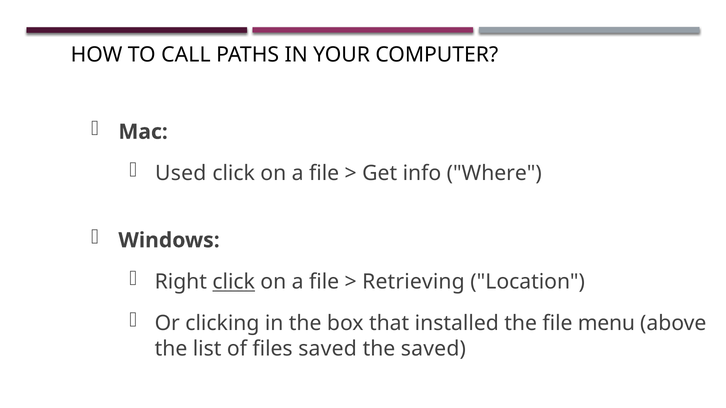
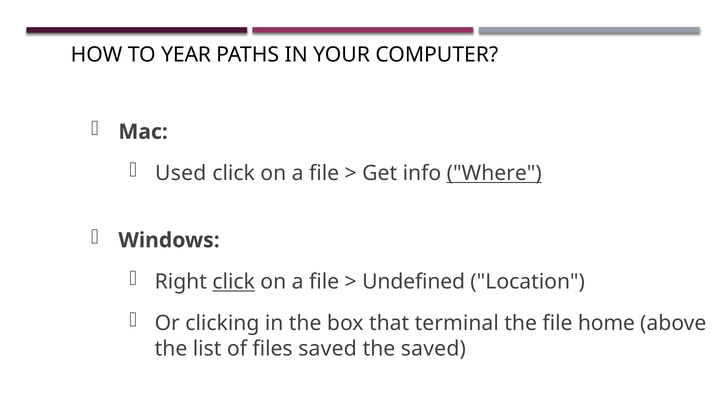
CALL: CALL -> YEAR
Where underline: none -> present
Retrieving: Retrieving -> Undefined
installed: installed -> terminal
menu: menu -> home
